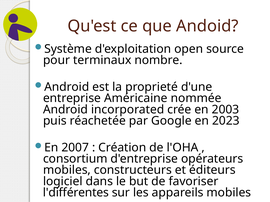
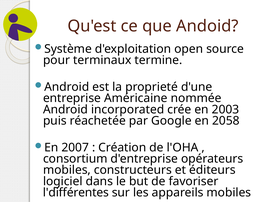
nombre: nombre -> termine
2023: 2023 -> 2058
